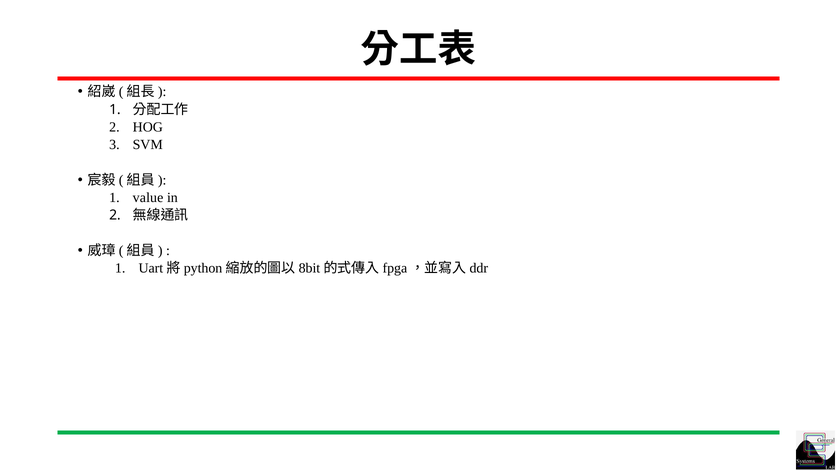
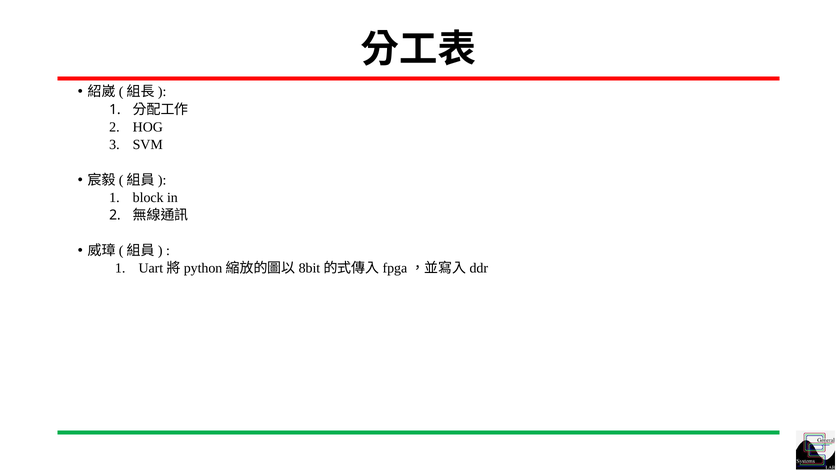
value: value -> block
